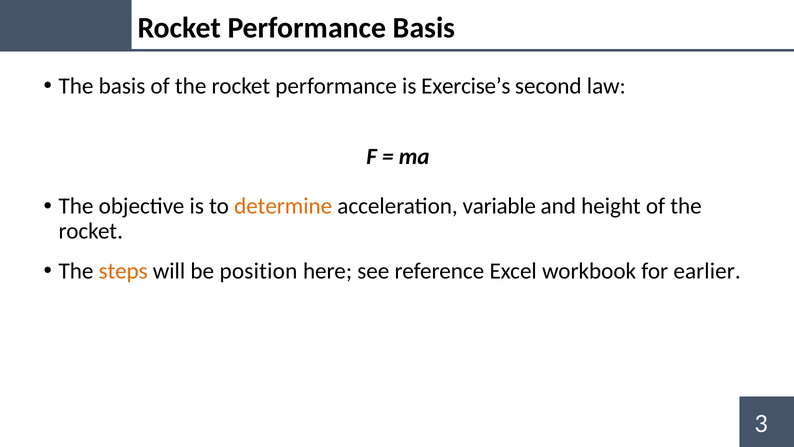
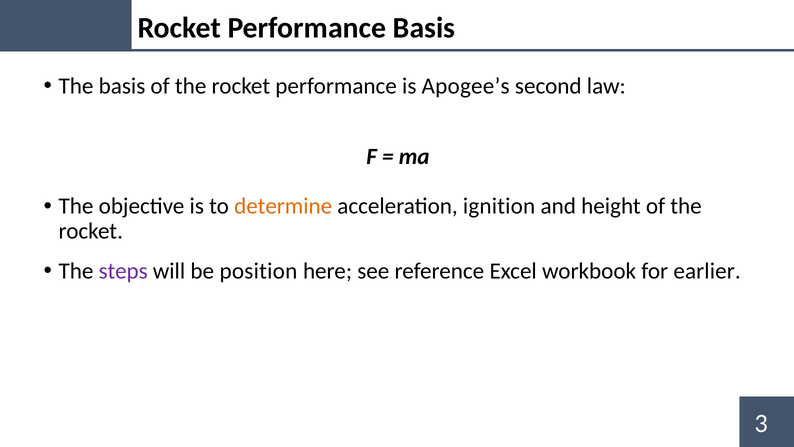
Exercise’s: Exercise’s -> Apogee’s
variable: variable -> ignition
steps colour: orange -> purple
